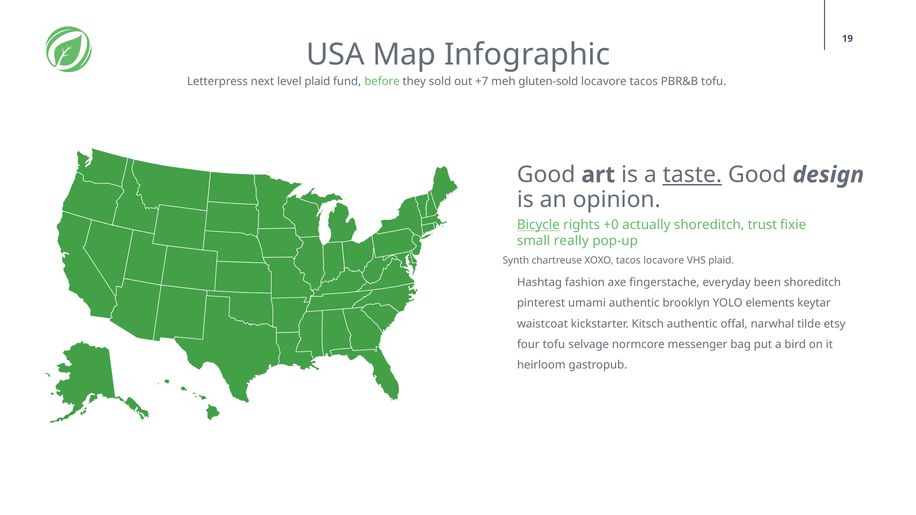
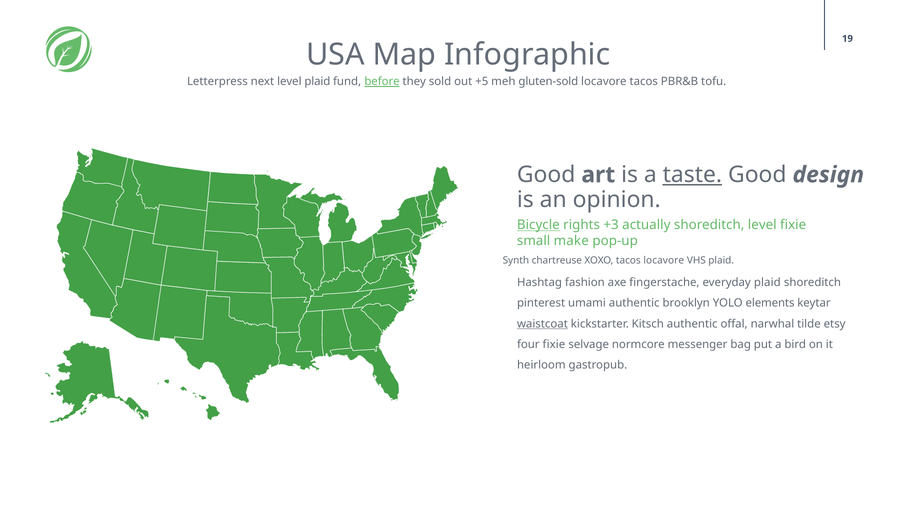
before underline: none -> present
+7: +7 -> +5
+0: +0 -> +3
shoreditch trust: trust -> level
really: really -> make
everyday been: been -> plaid
waistcoat underline: none -> present
four tofu: tofu -> fixie
